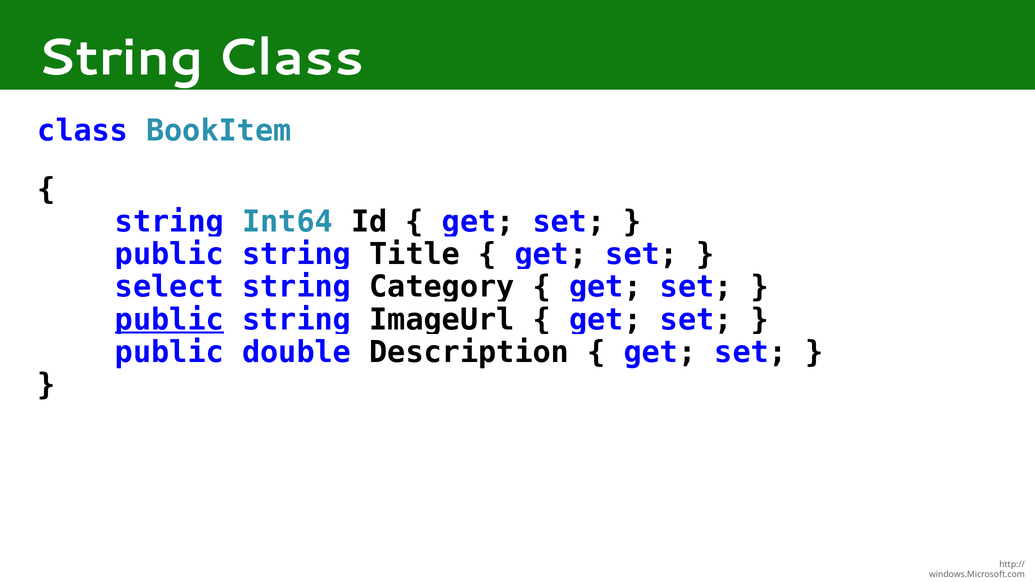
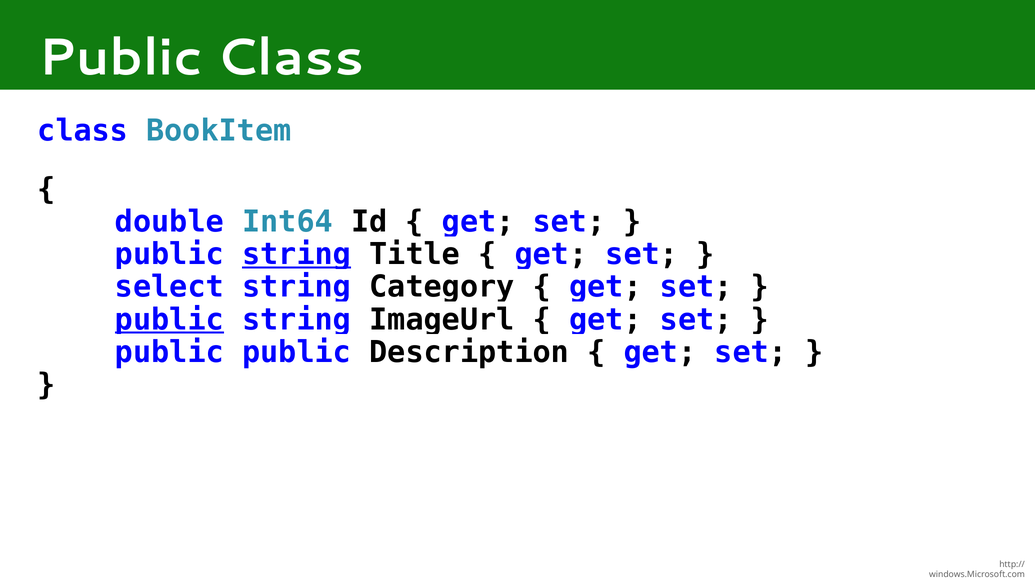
String at (120, 57): String -> Public
string at (169, 222): string -> double
string at (297, 254) underline: none -> present
public double: double -> public
